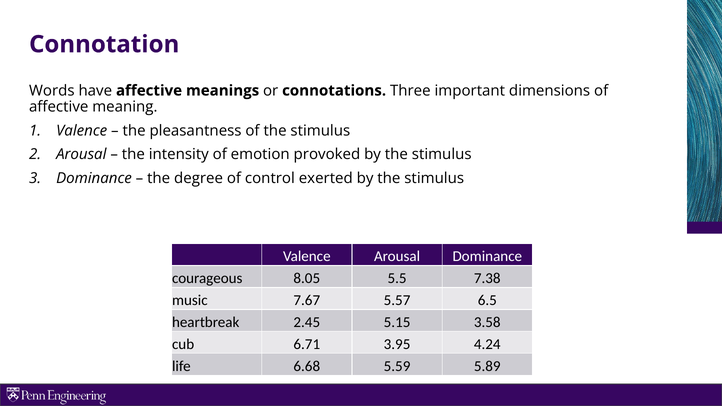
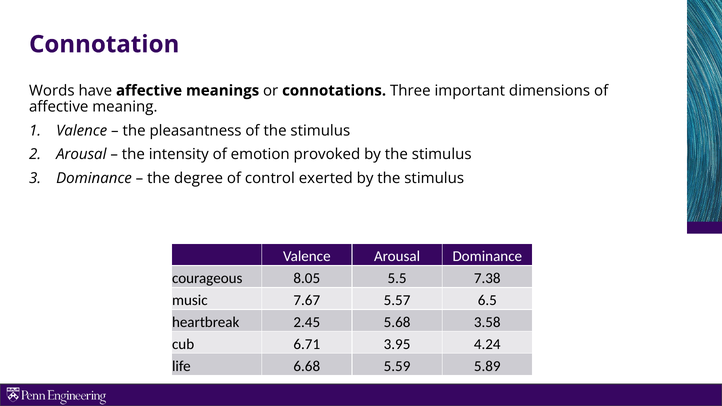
5.15: 5.15 -> 5.68
